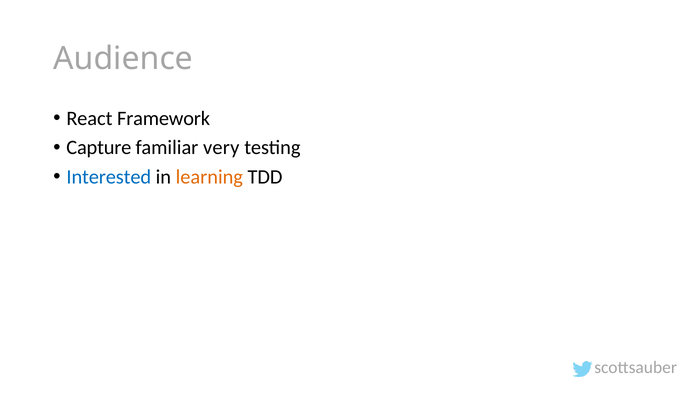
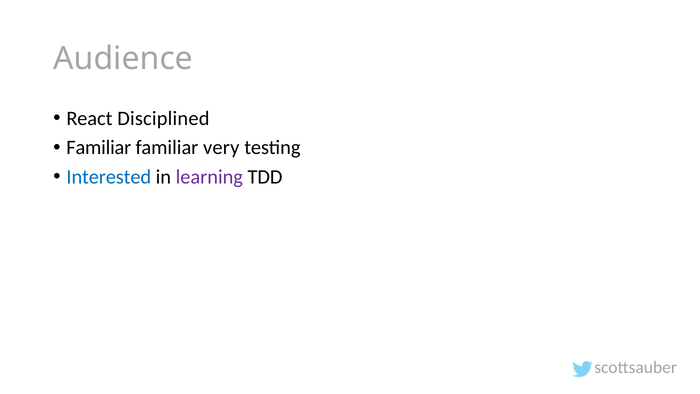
Framework: Framework -> Disciplined
Capture at (99, 148): Capture -> Familiar
learning colour: orange -> purple
